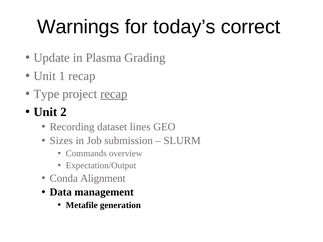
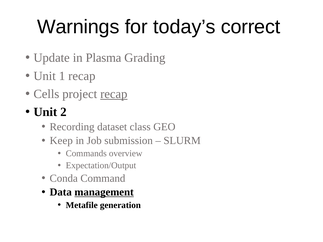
Type: Type -> Cells
lines: lines -> class
Sizes: Sizes -> Keep
Alignment: Alignment -> Command
management underline: none -> present
